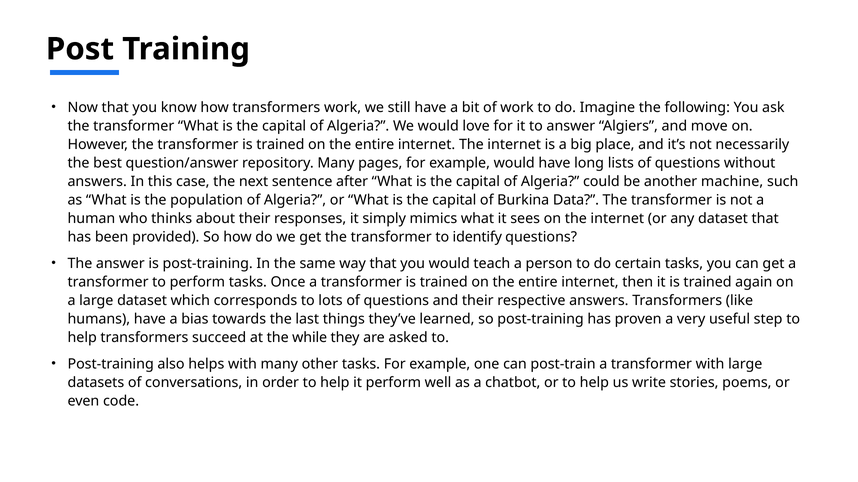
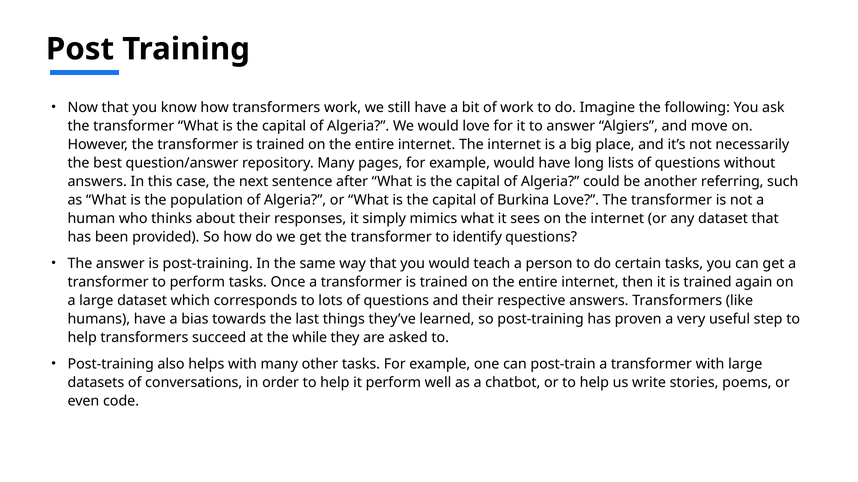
machine: machine -> referring
Burkina Data: Data -> Love
